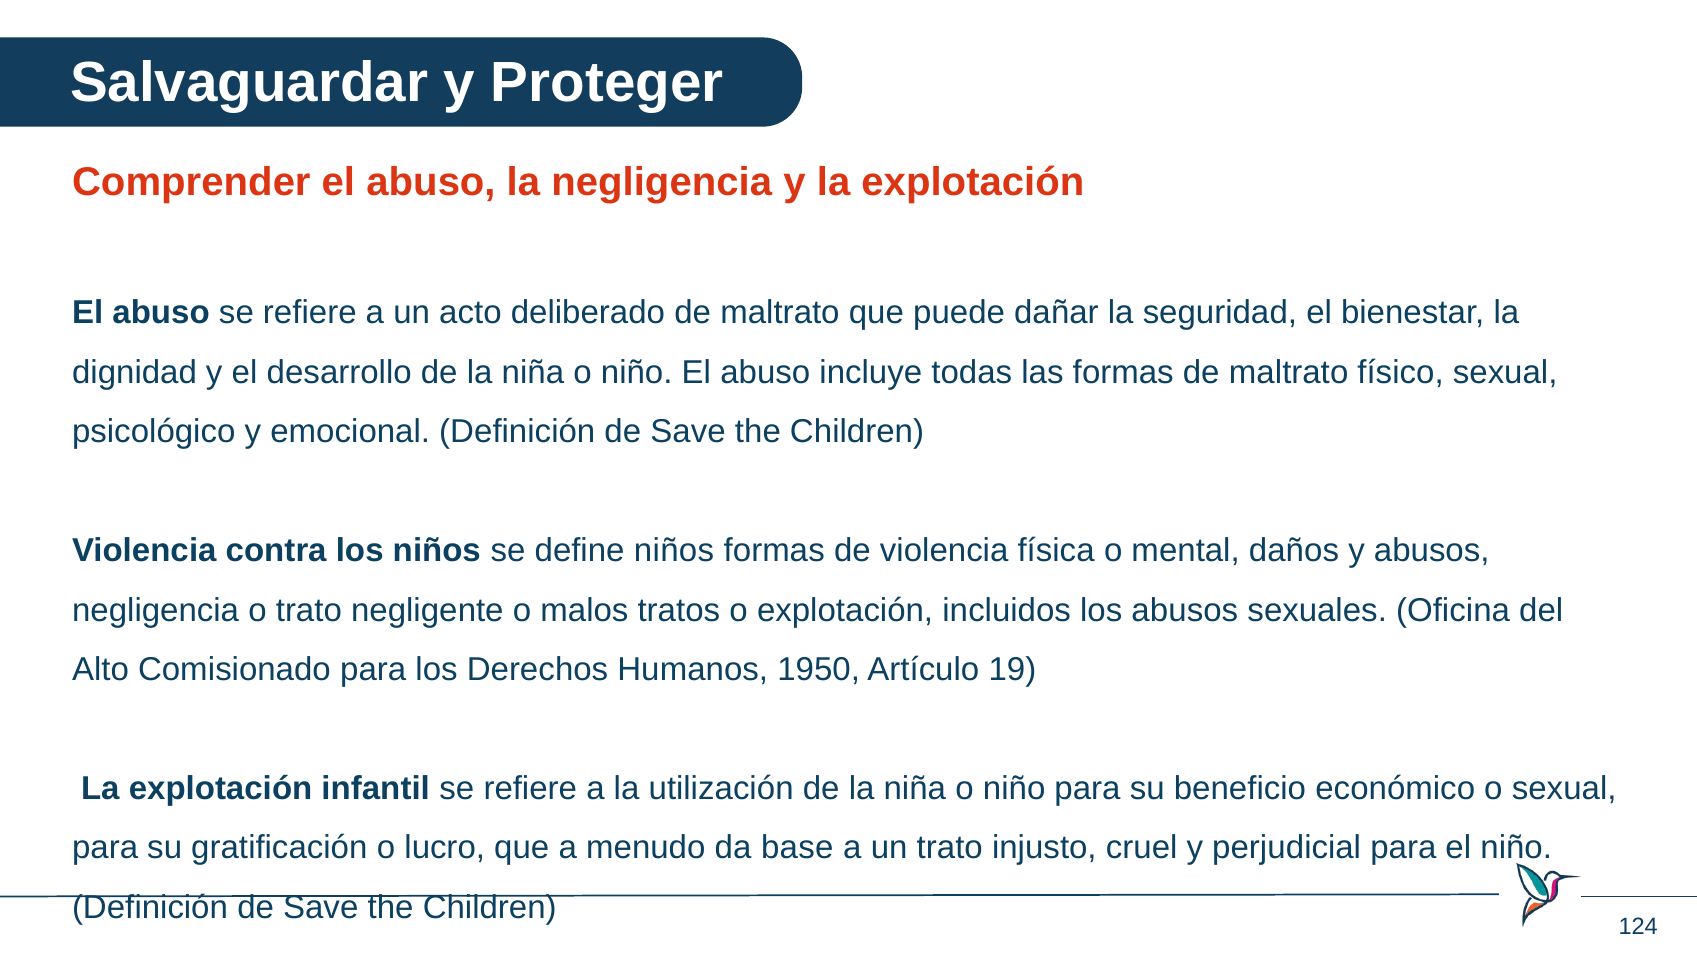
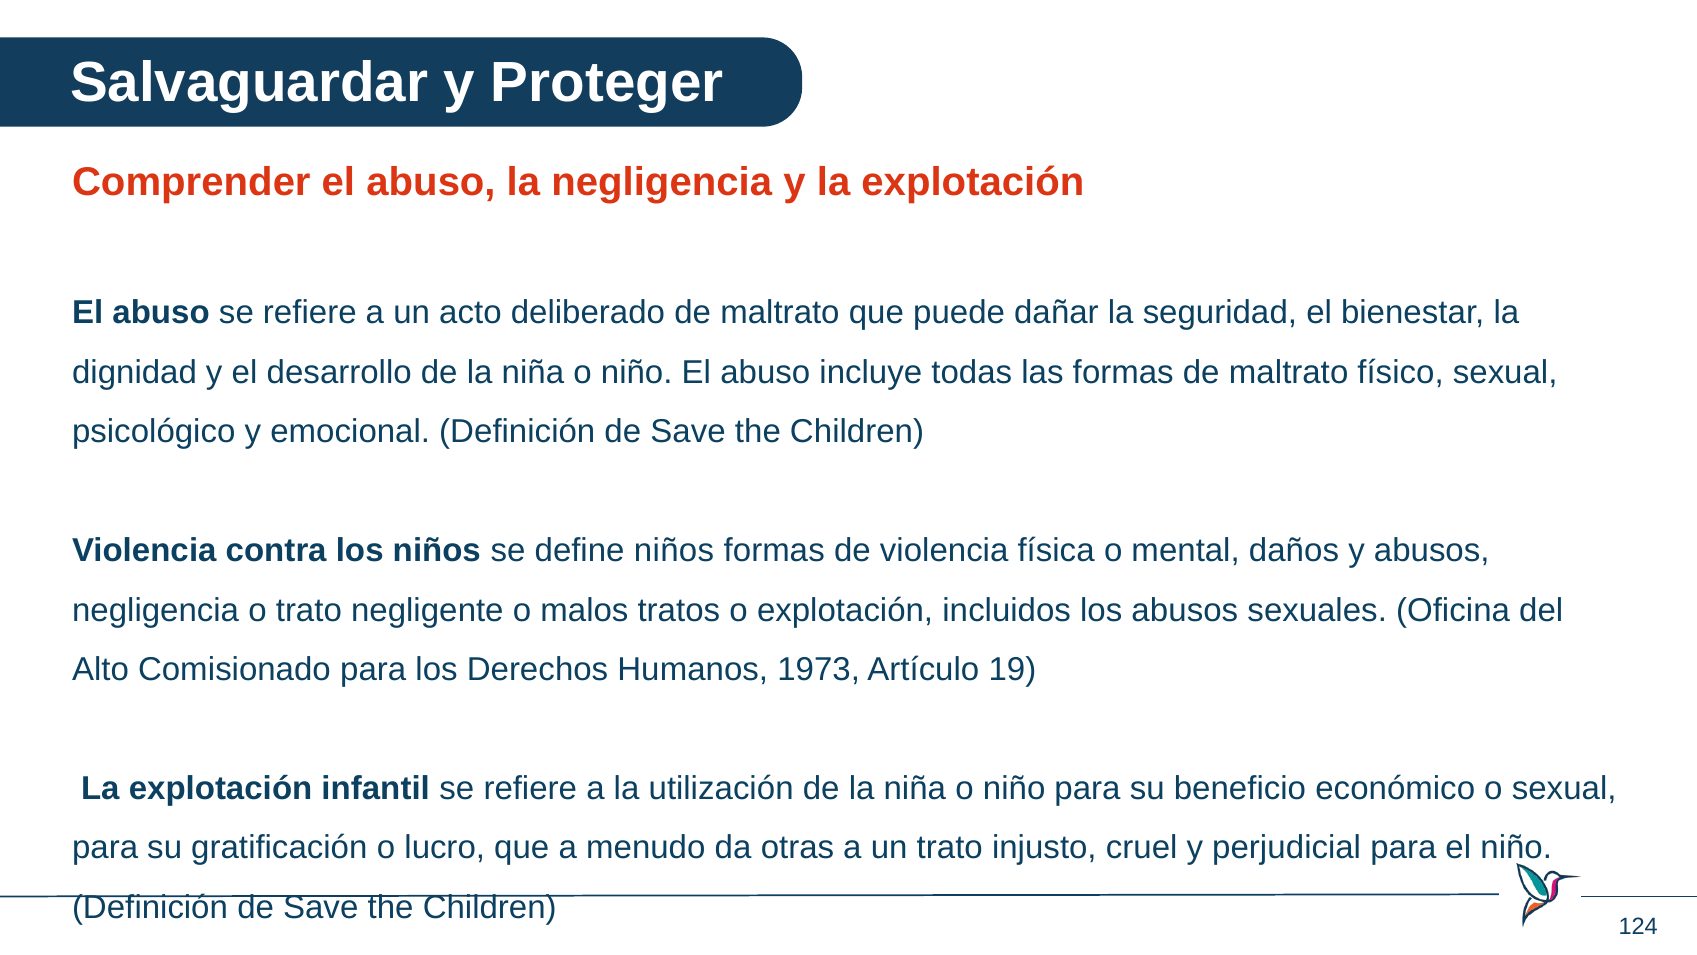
1950: 1950 -> 1973
base: base -> otras
